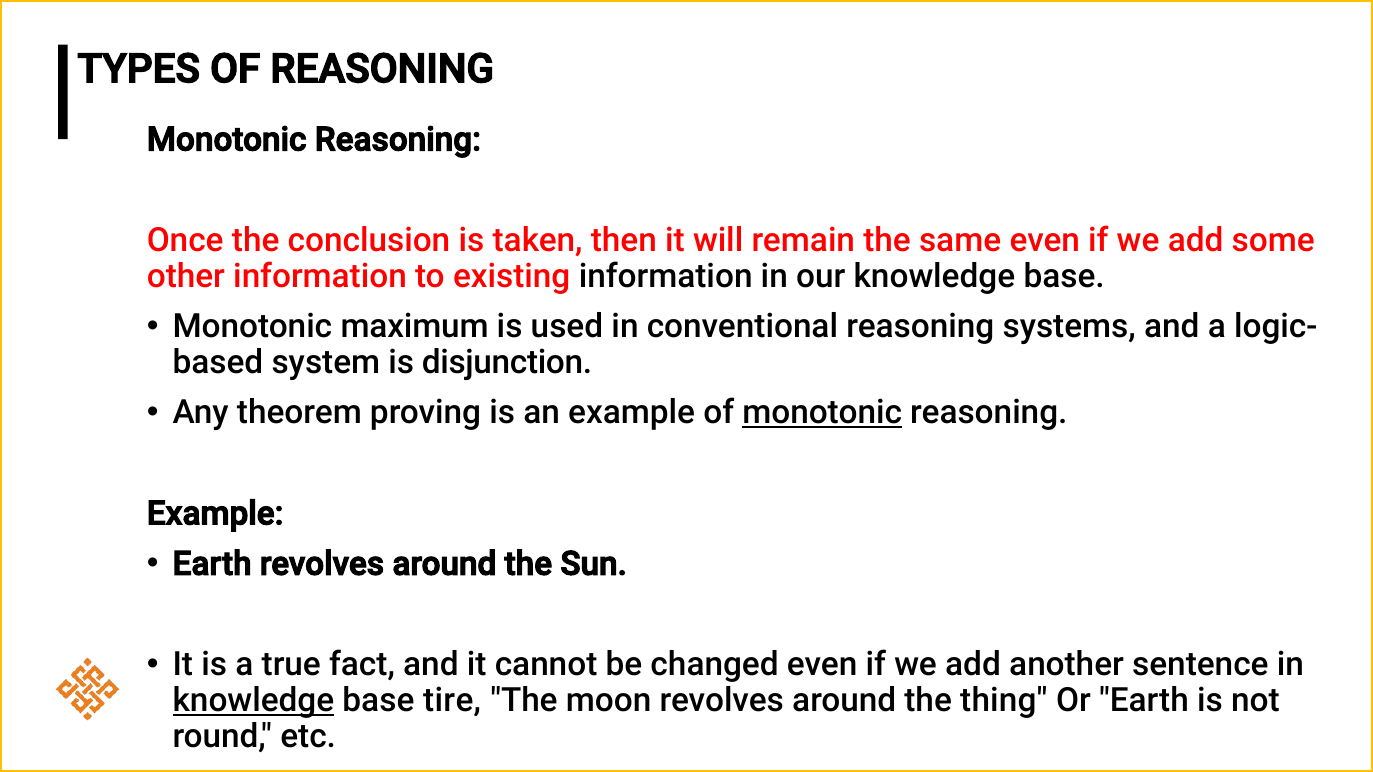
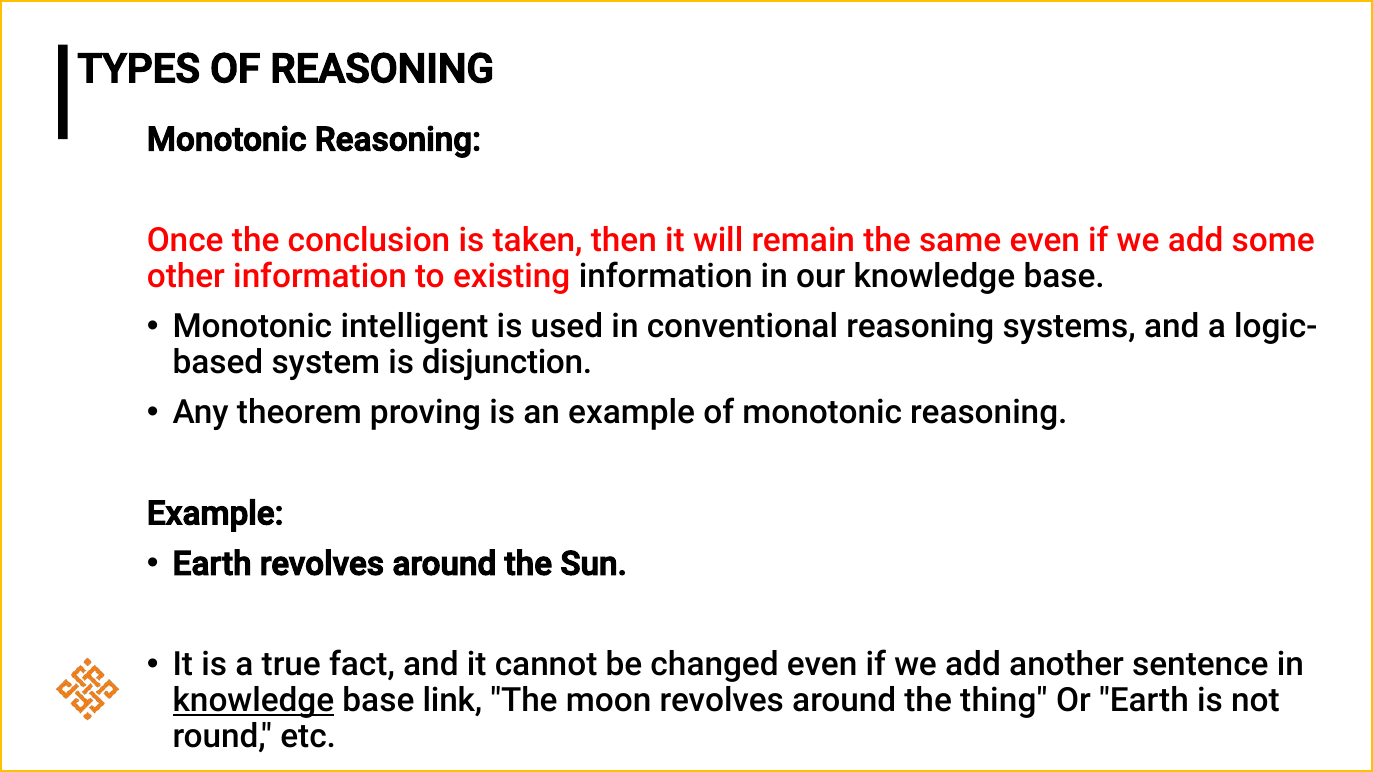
maximum: maximum -> intelligent
monotonic at (822, 413) underline: present -> none
tire: tire -> link
